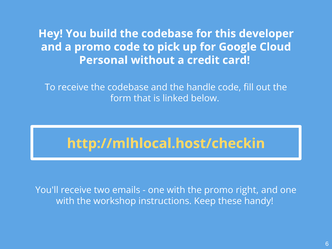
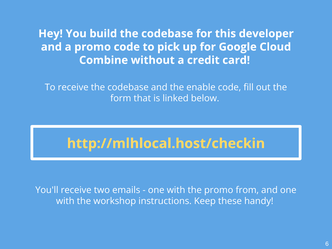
Personal: Personal -> Combine
handle: handle -> enable
right: right -> from
